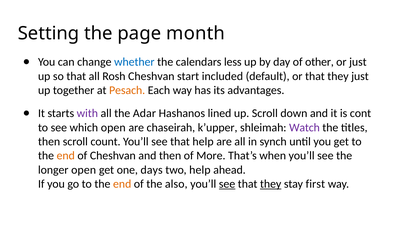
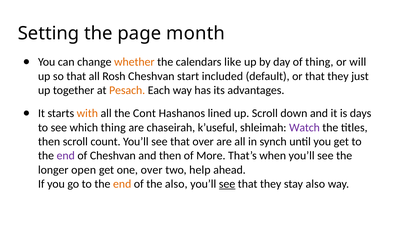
whether colour: blue -> orange
less: less -> like
of other: other -> thing
or just: just -> will
with colour: purple -> orange
Adar: Adar -> Cont
cont: cont -> days
which open: open -> thing
k’upper: k’upper -> k’useful
that help: help -> over
end at (66, 156) colour: orange -> purple
one days: days -> over
they at (271, 184) underline: present -> none
stay first: first -> also
